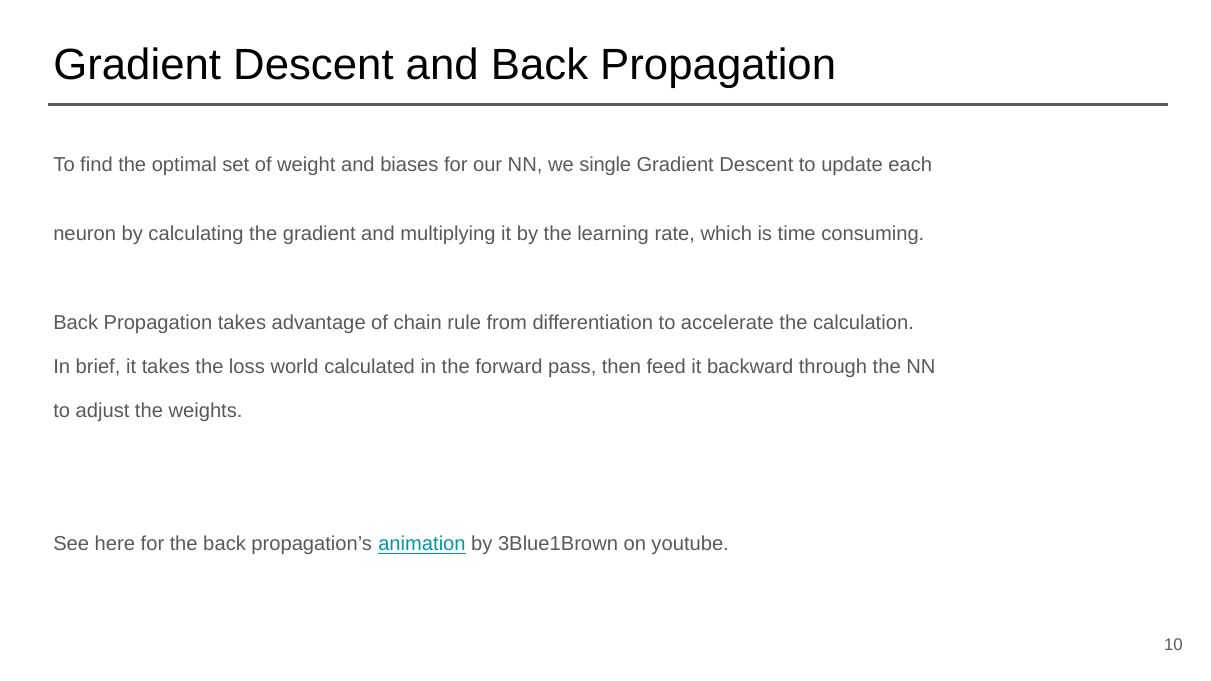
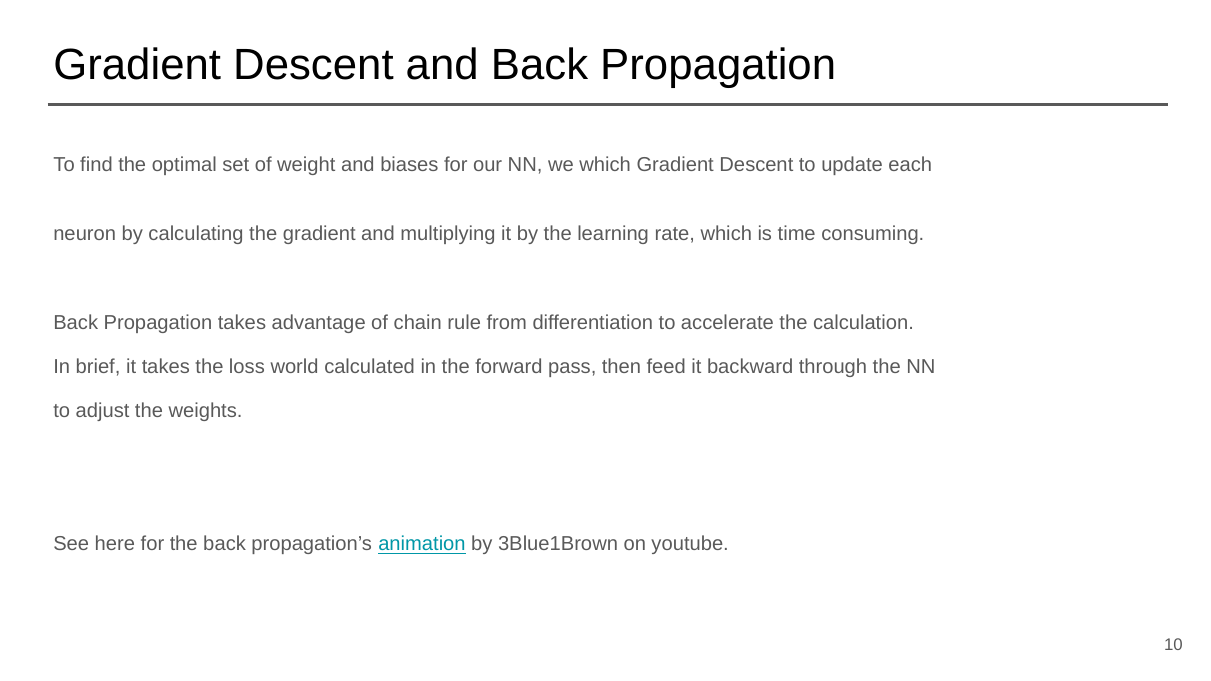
we single: single -> which
